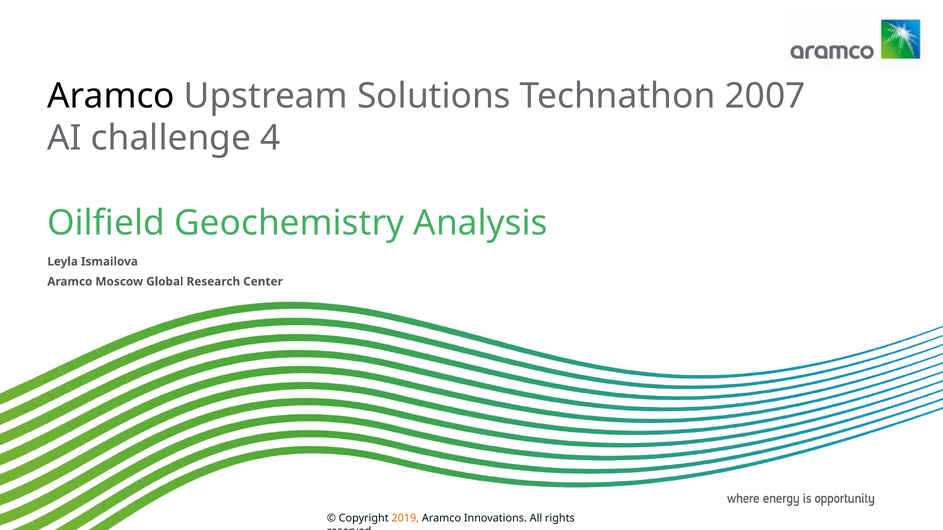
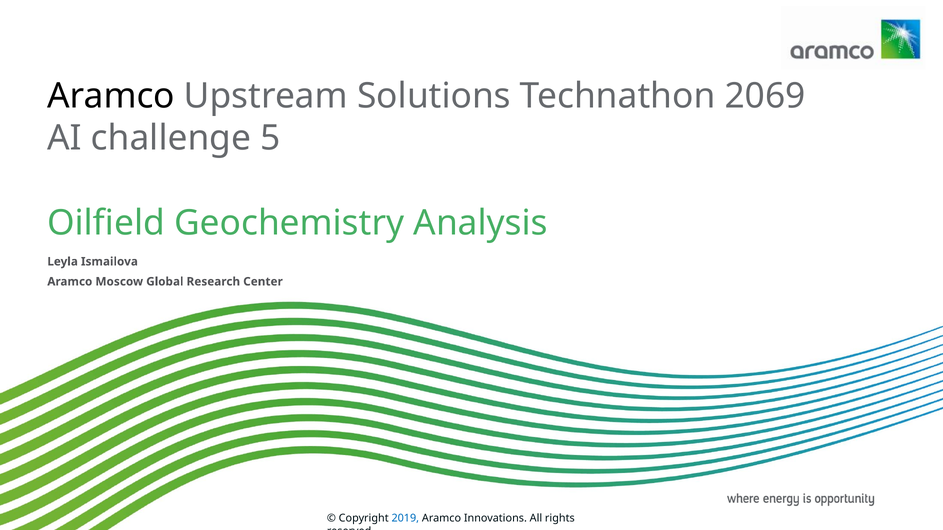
2007: 2007 -> 2069
4: 4 -> 5
2019 colour: orange -> blue
